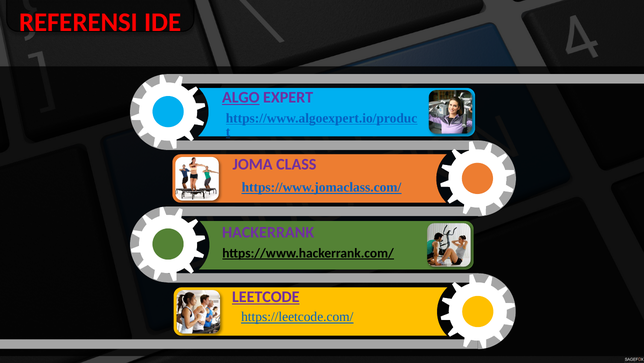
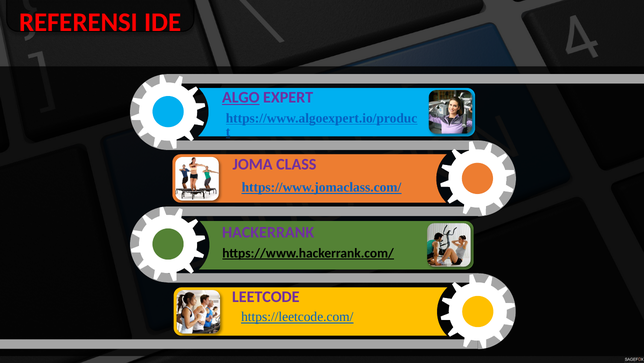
LEETCODE underline: present -> none
